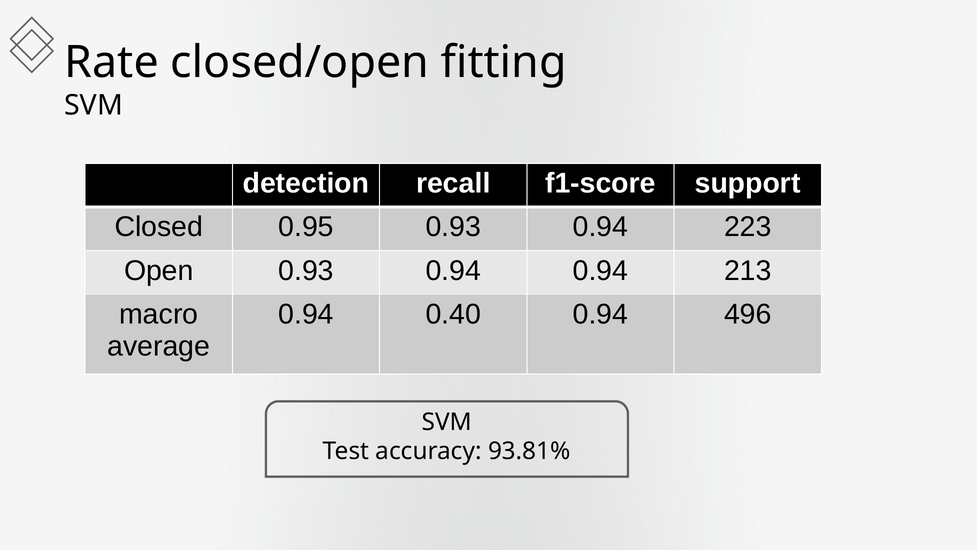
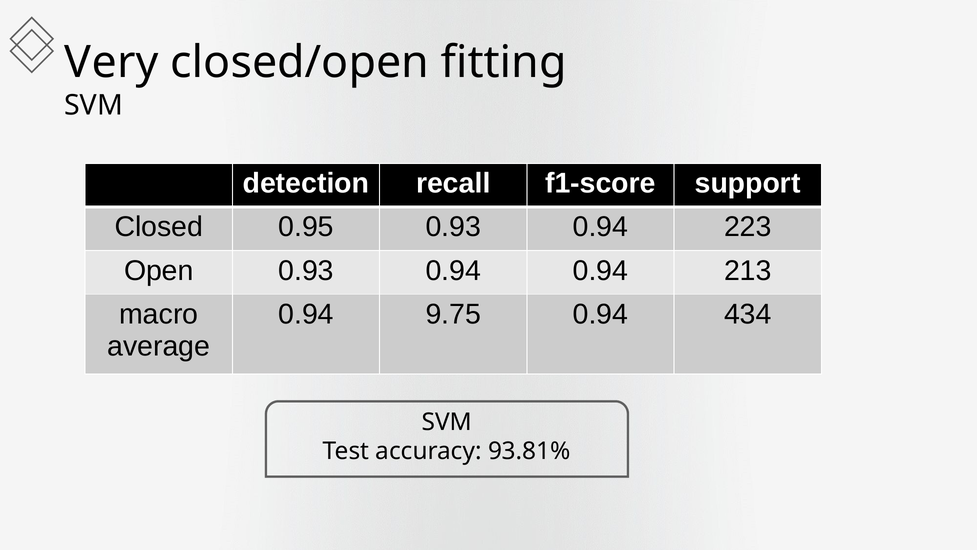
Rate: Rate -> Very
0.40: 0.40 -> 9.75
496: 496 -> 434
